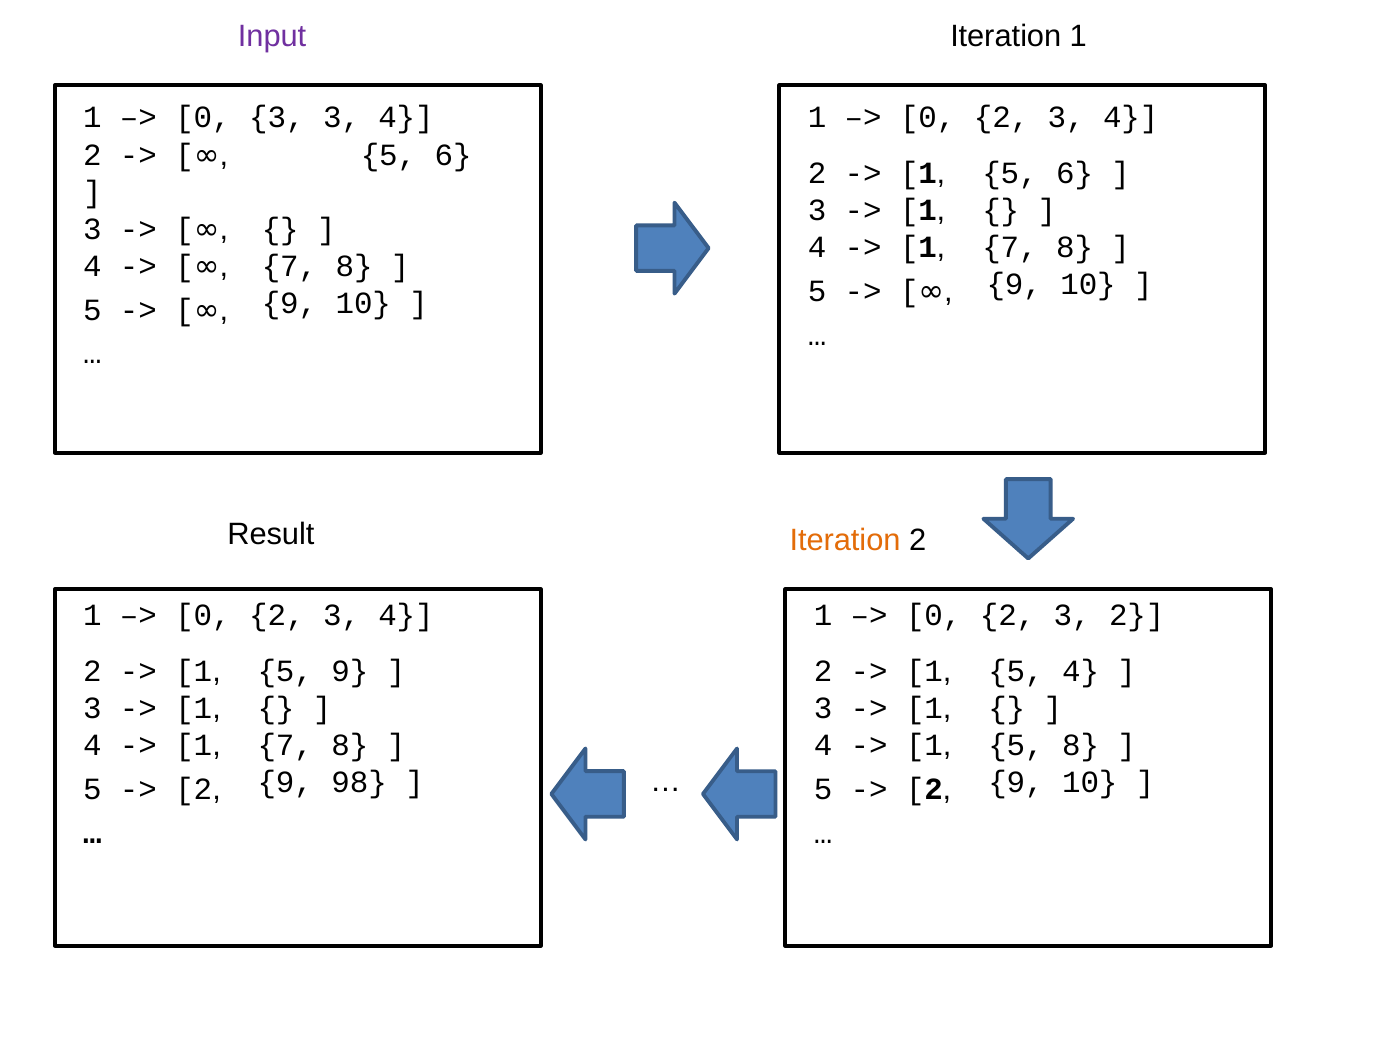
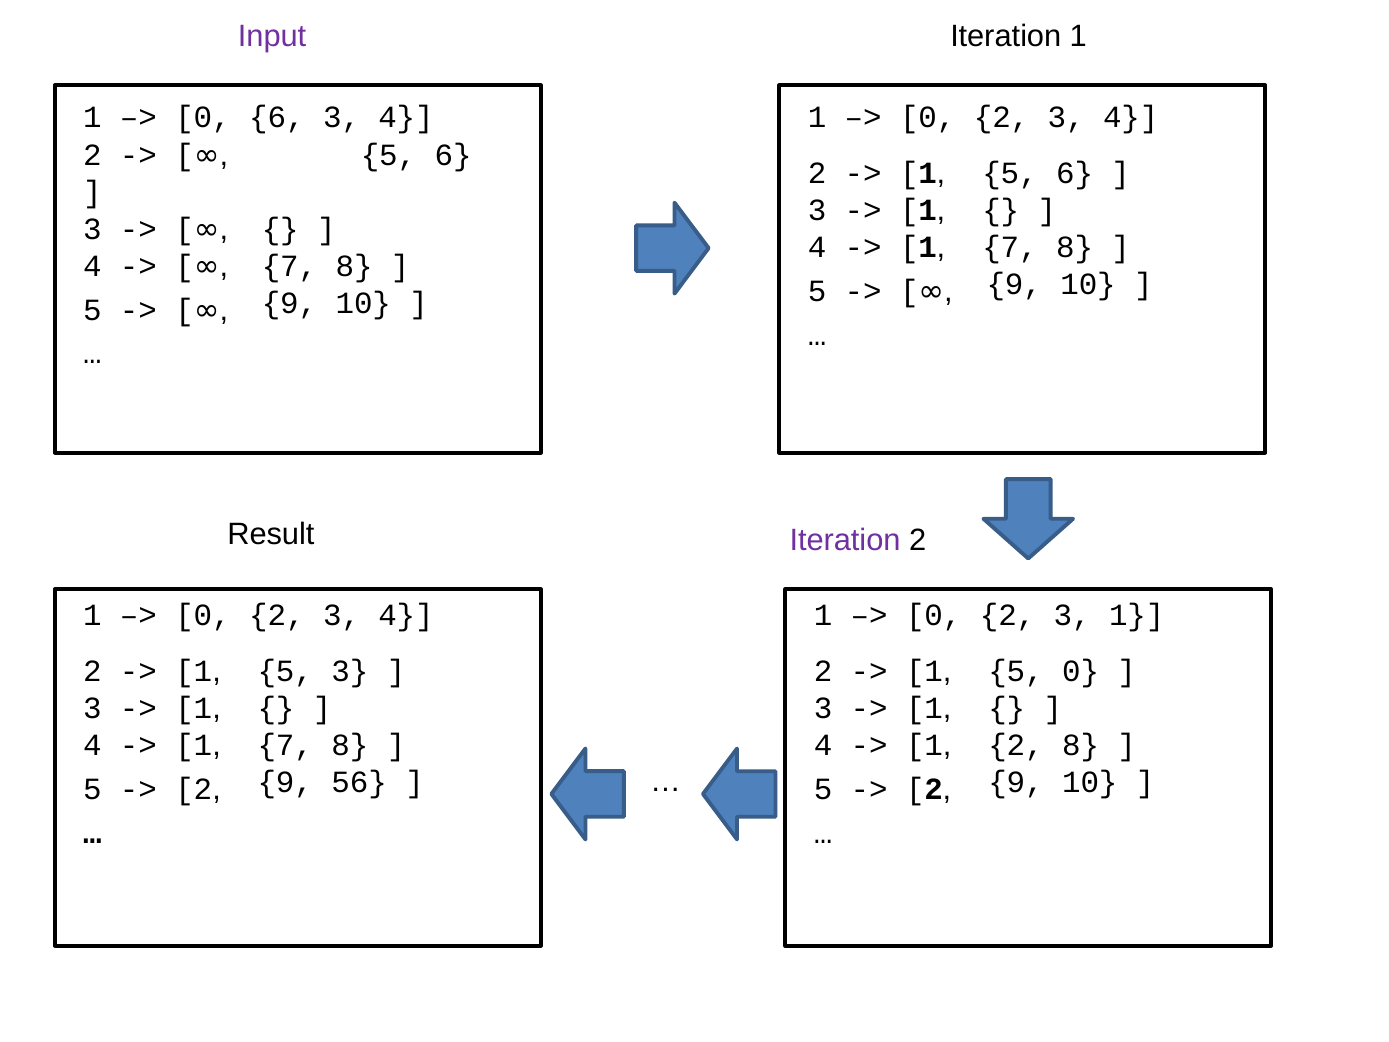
0 3: 3 -> 6
Iteration at (845, 541) colour: orange -> purple
3 2: 2 -> 1
5 9: 9 -> 3
5 4: 4 -> 0
5 at (1016, 746): 5 -> 2
98: 98 -> 56
